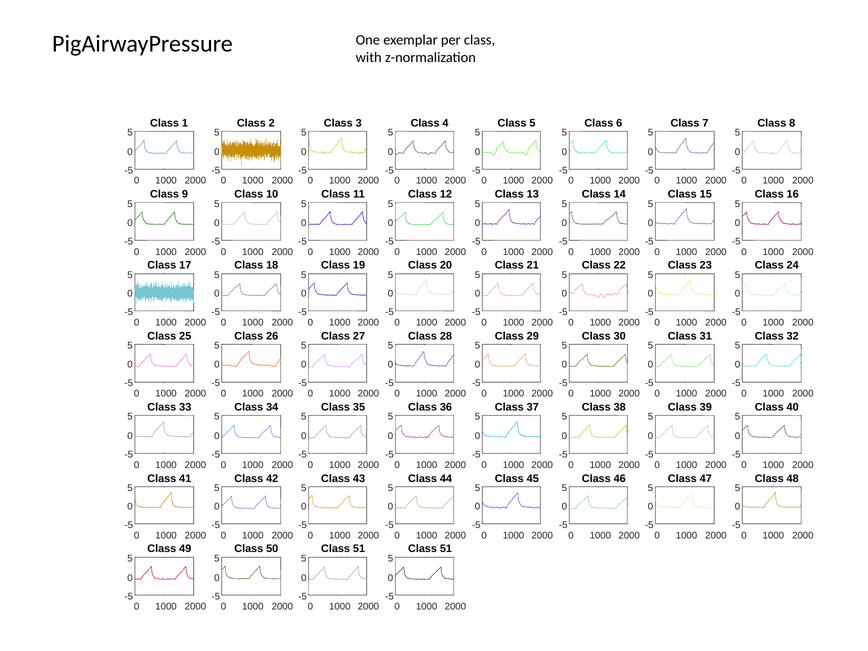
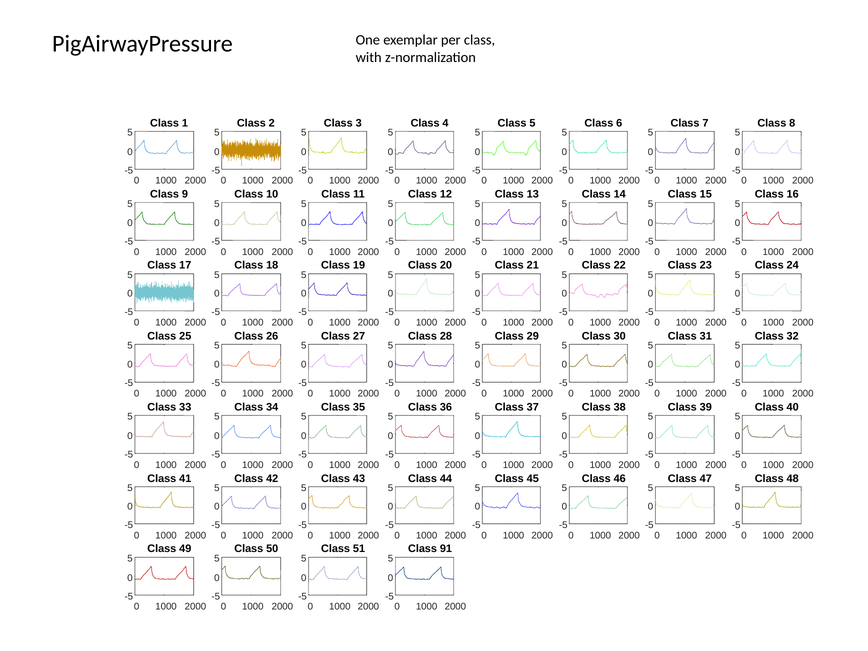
51 at (446, 549): 51 -> 91
